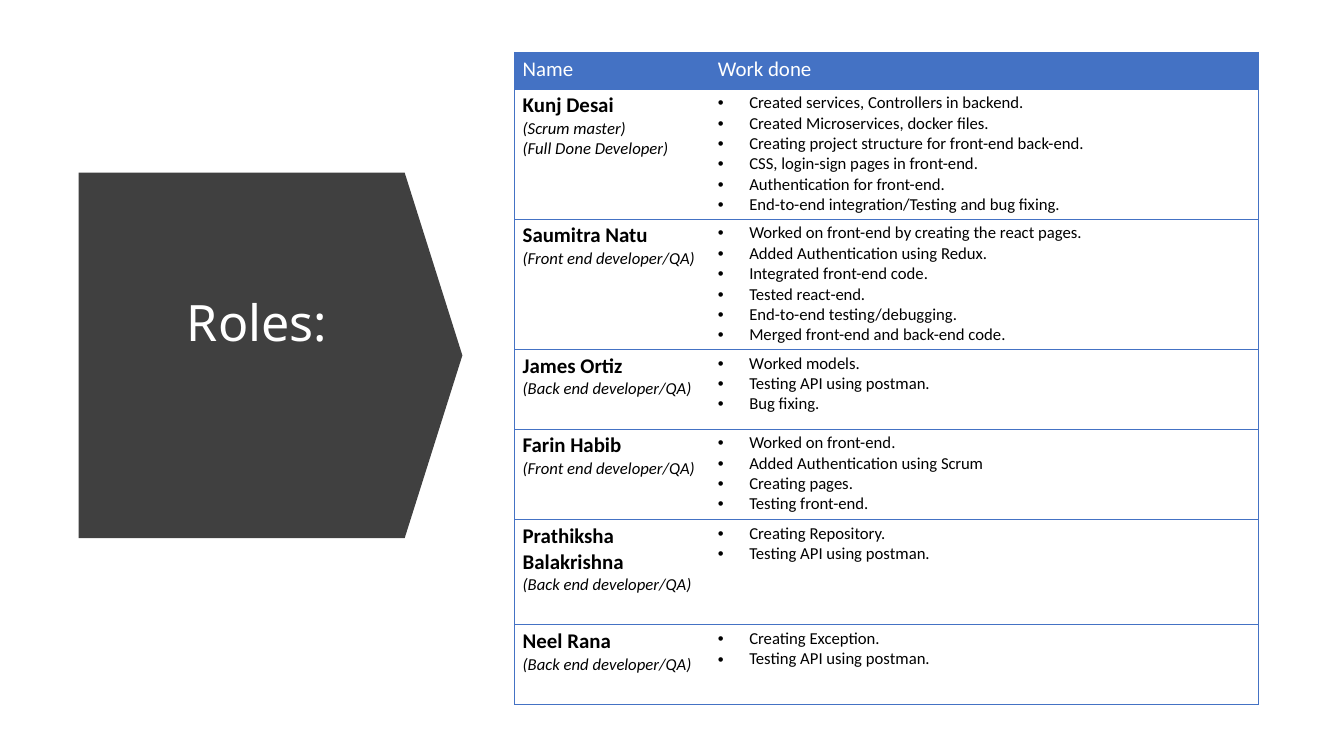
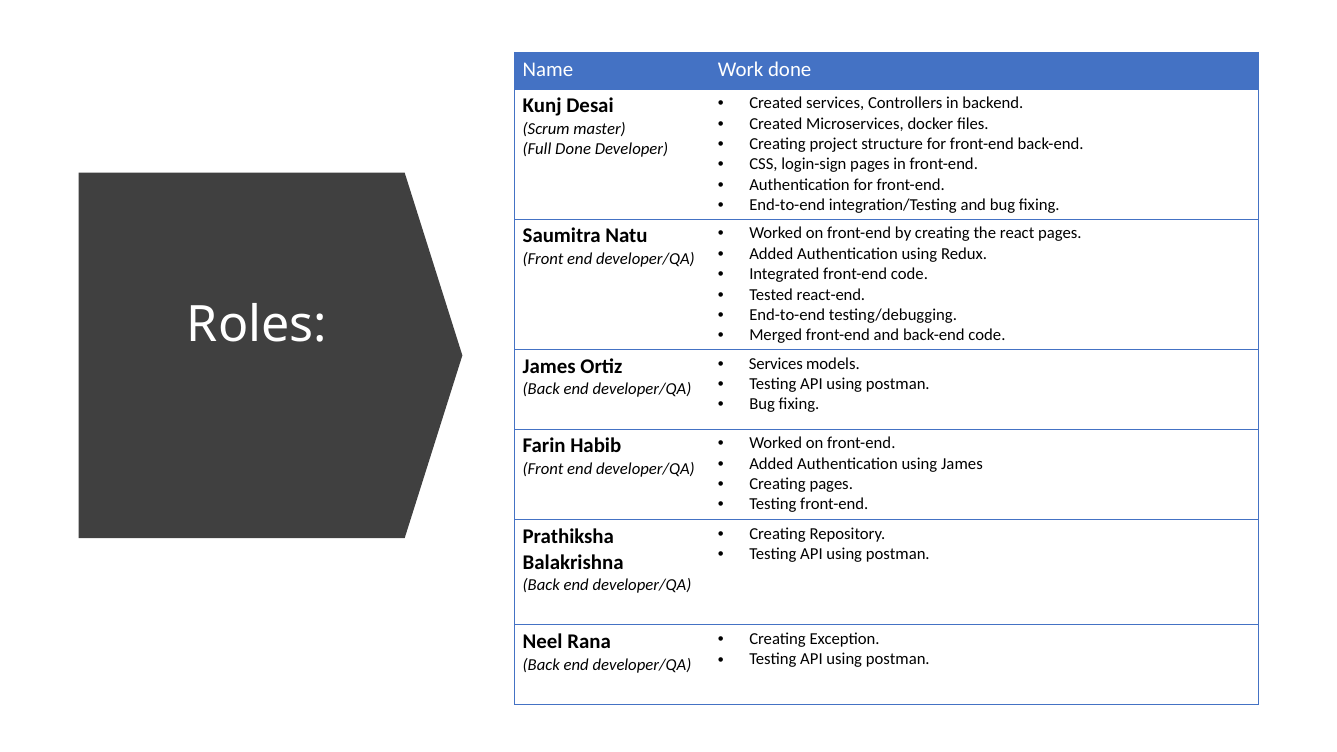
Worked at (776, 364): Worked -> Services
using Scrum: Scrum -> James
